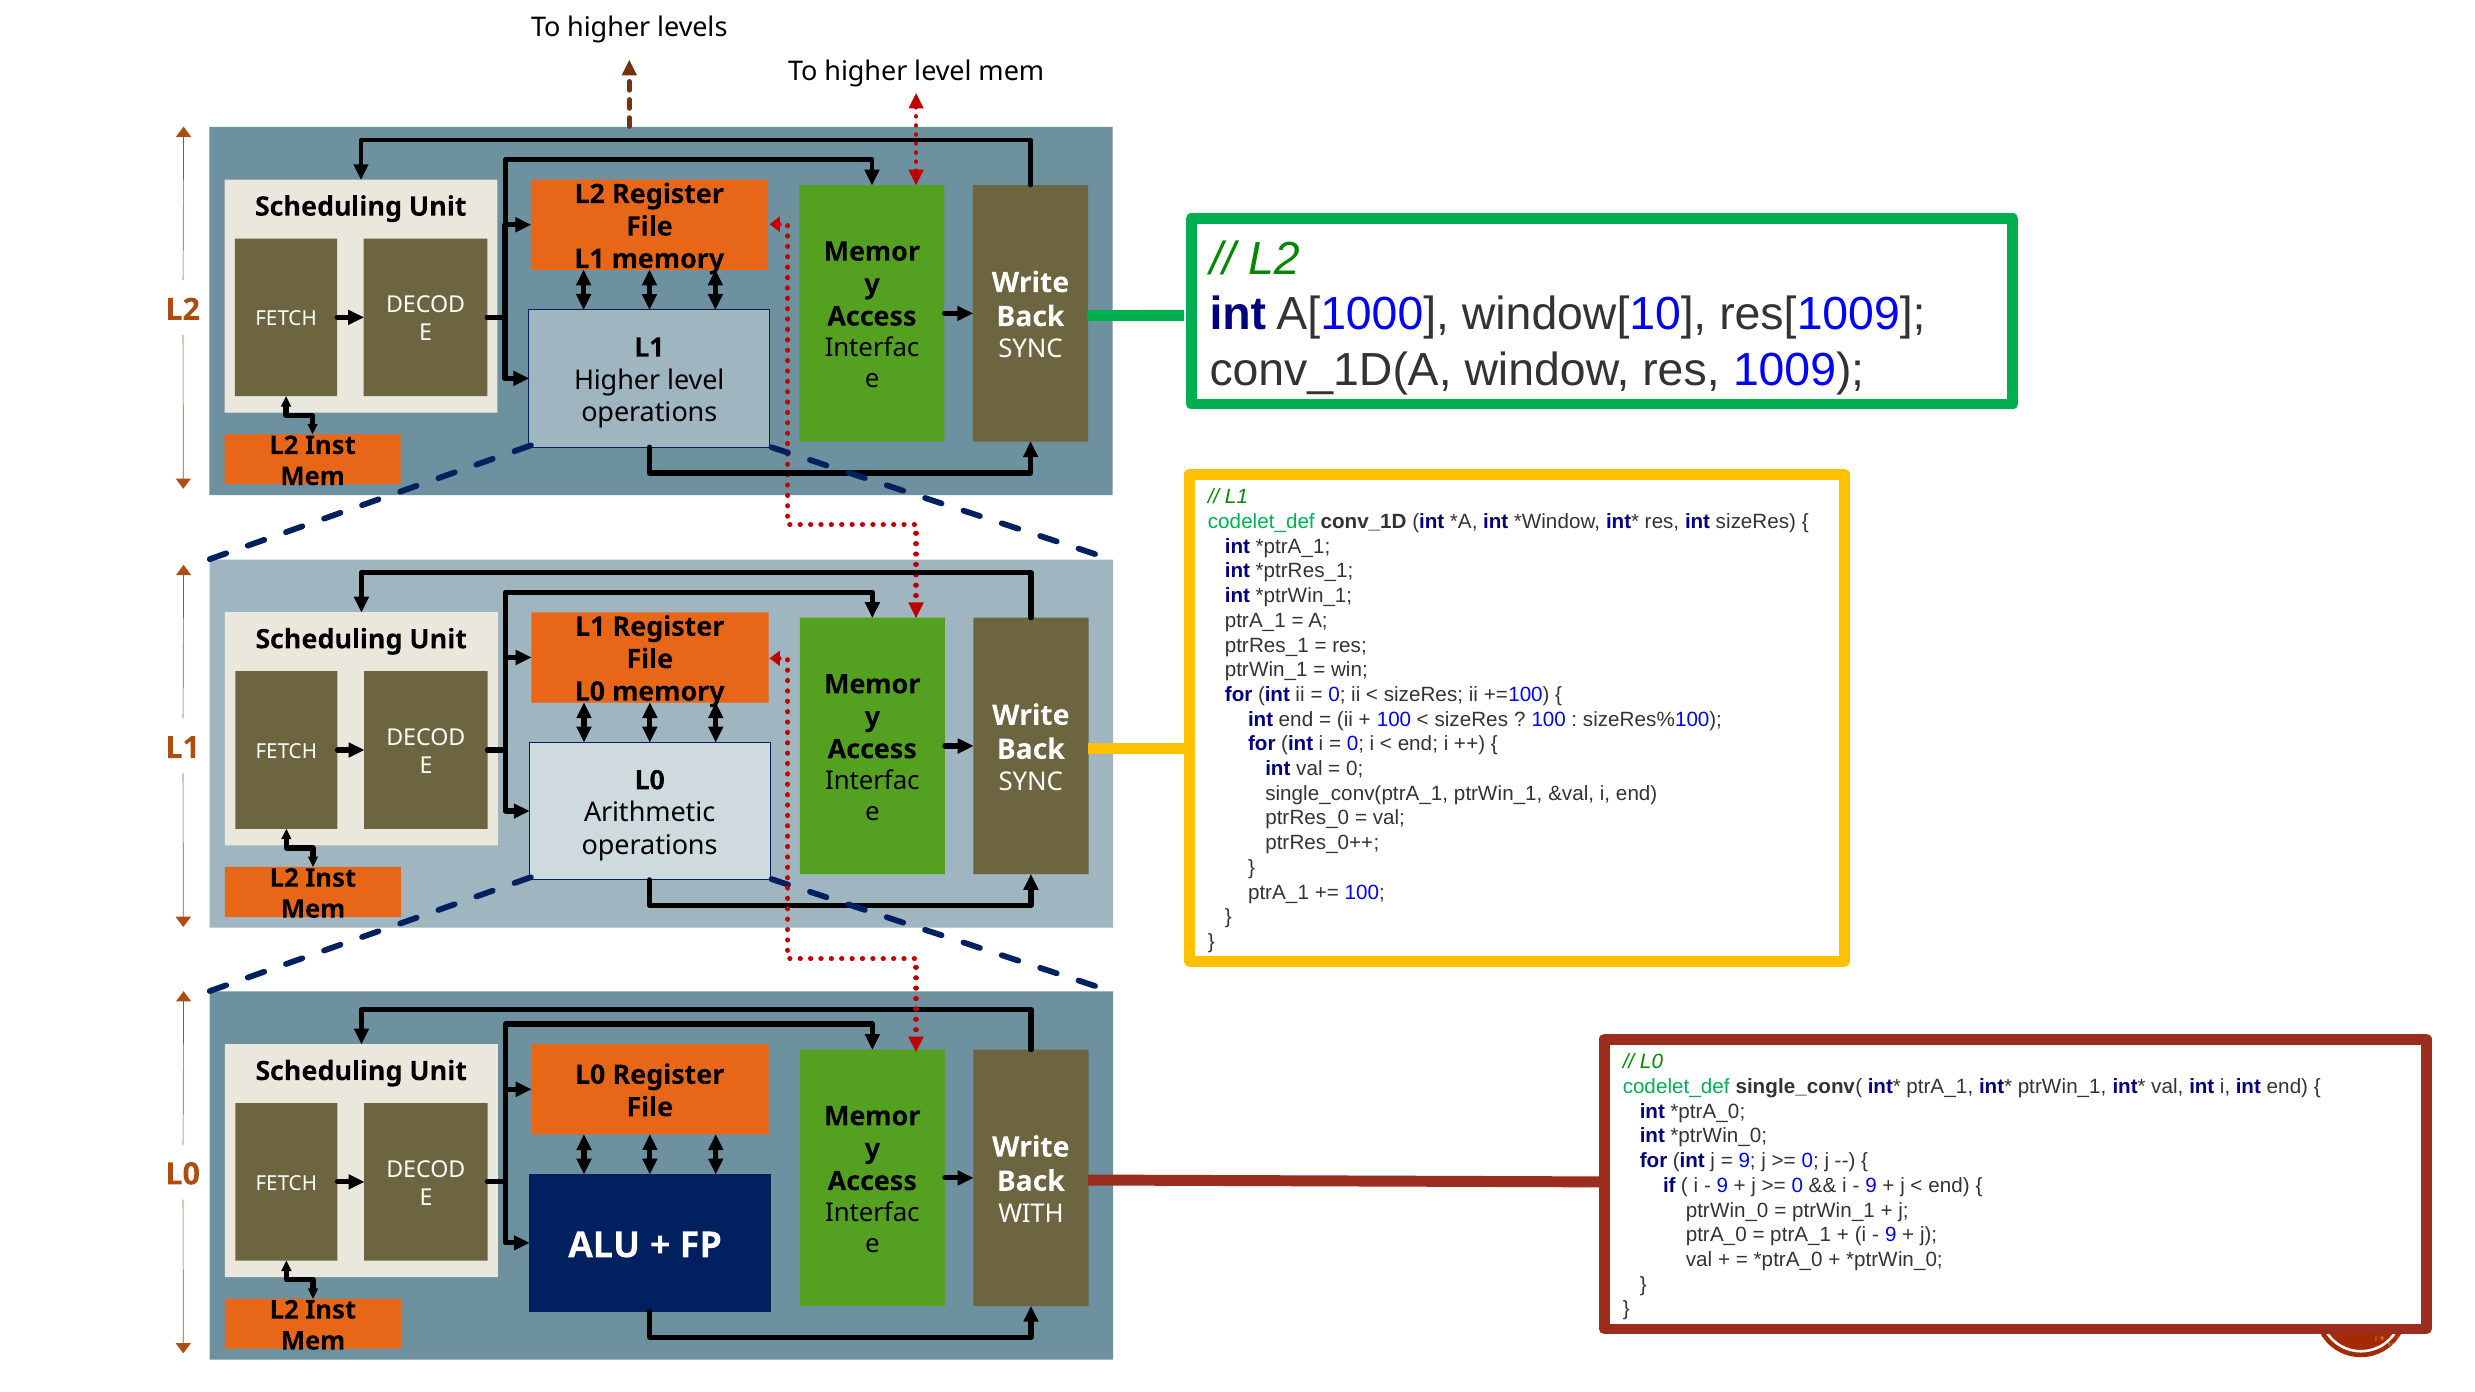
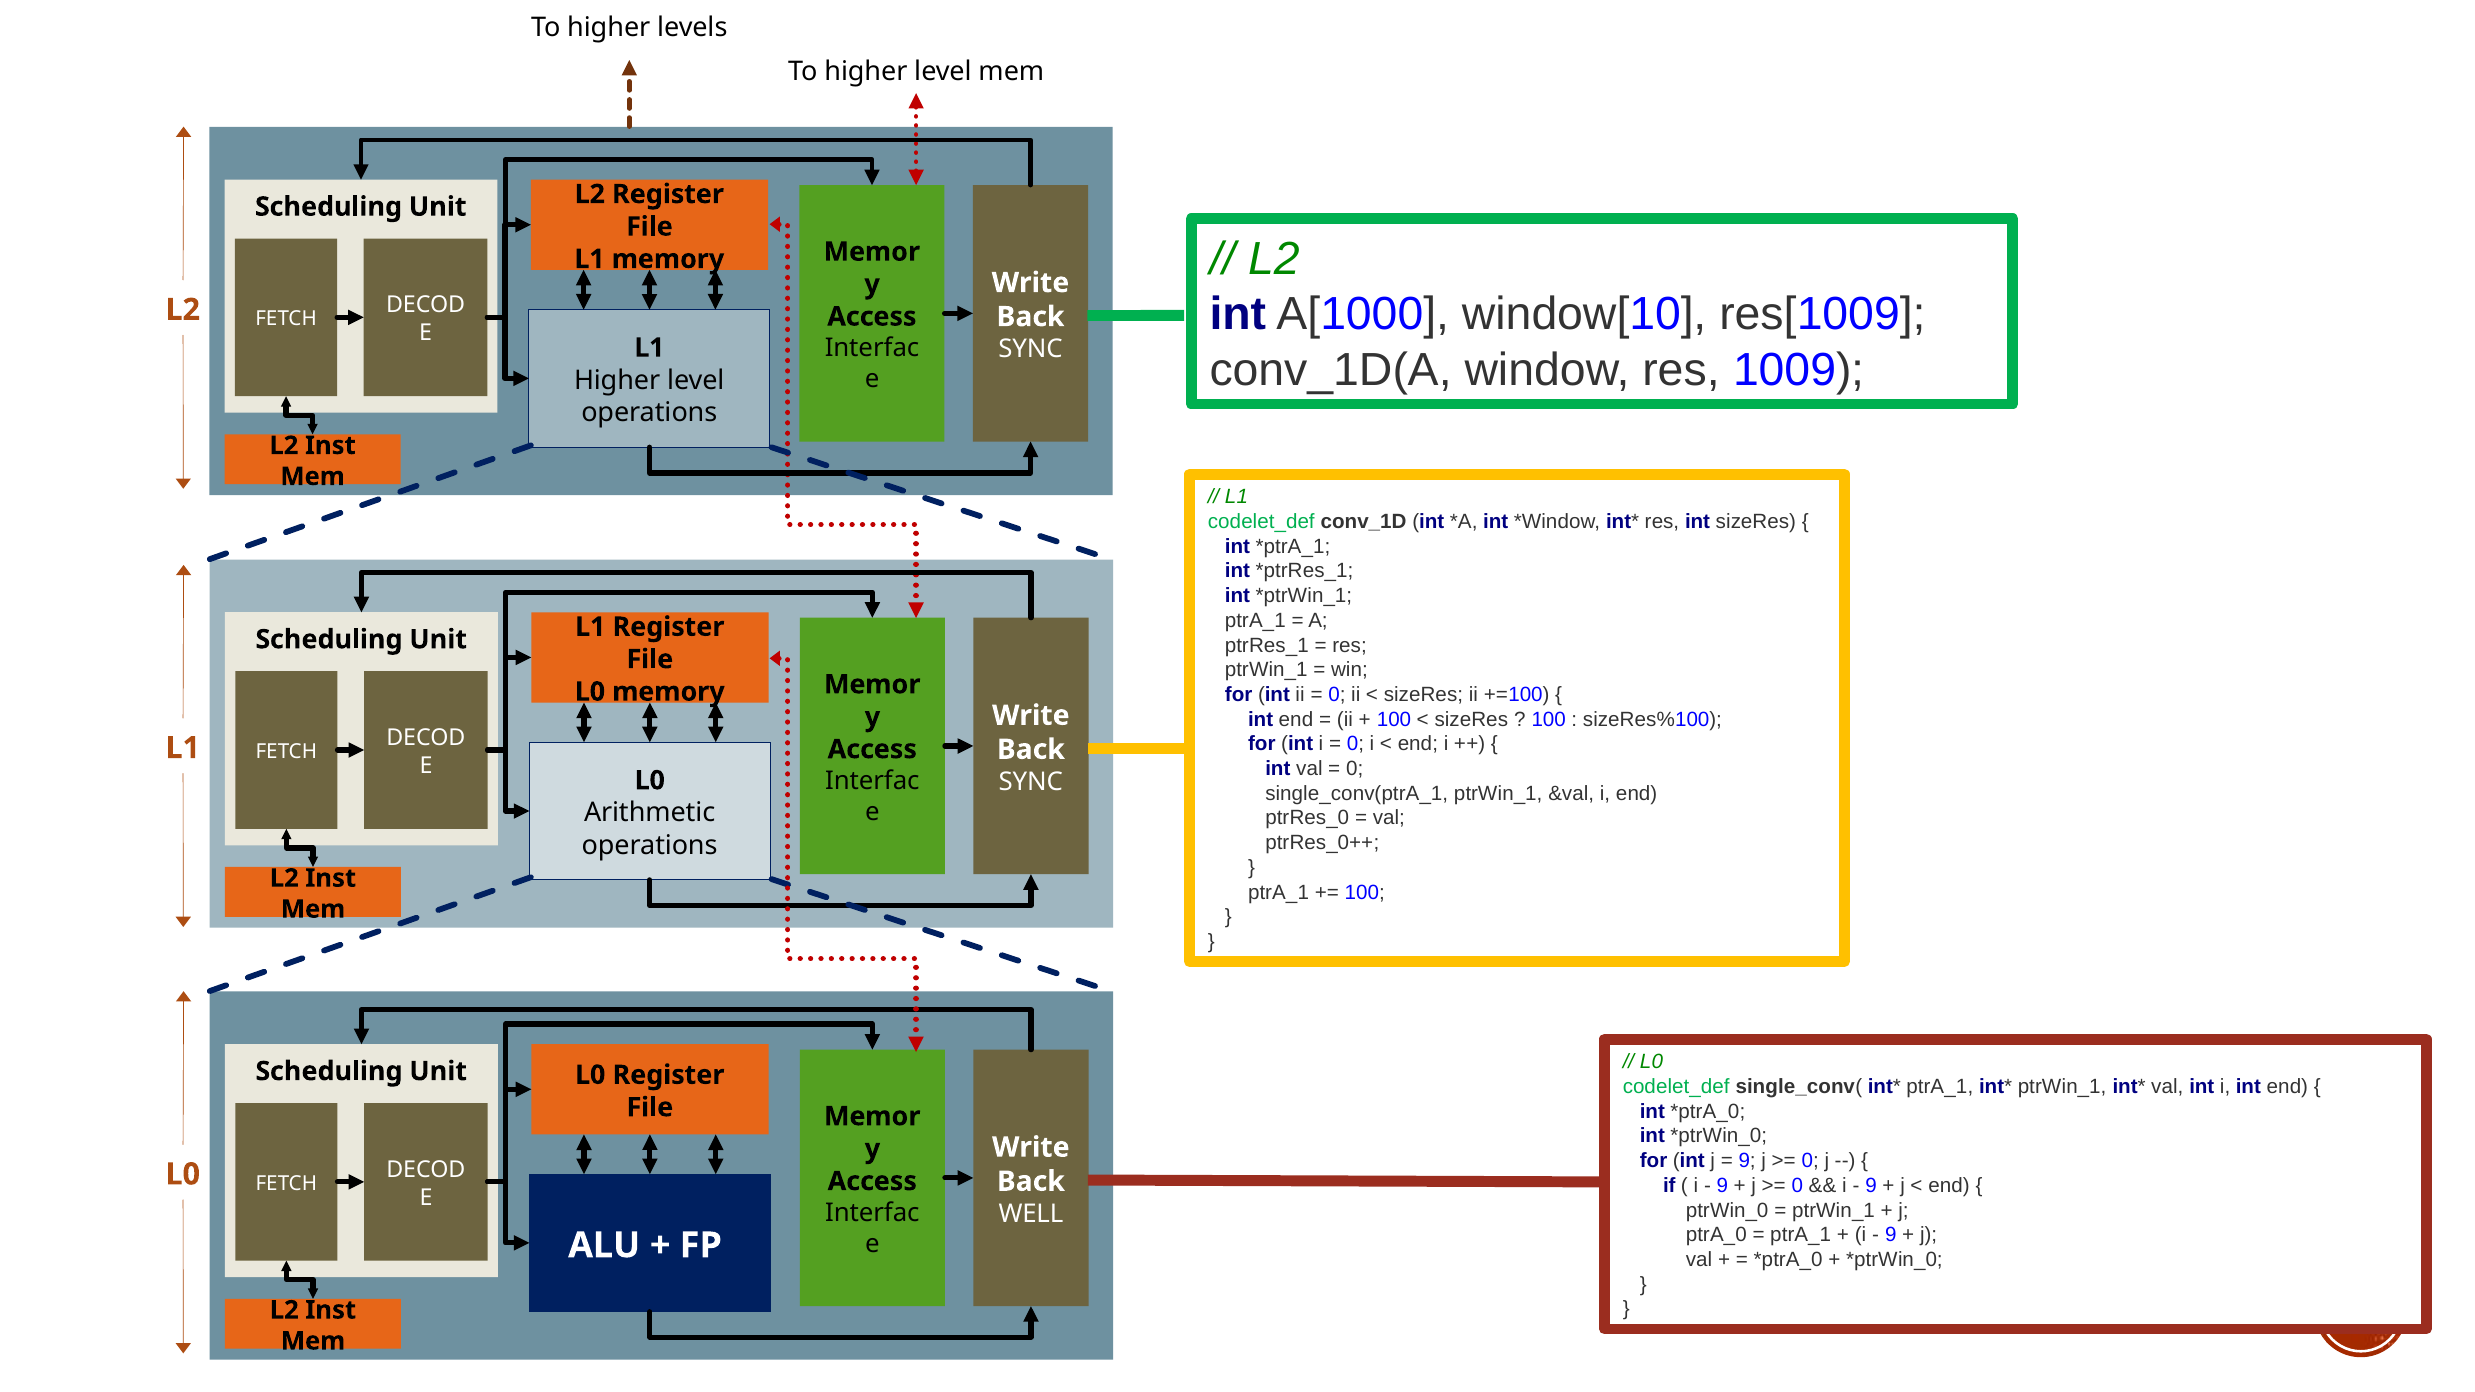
WITH: WITH -> WELL
